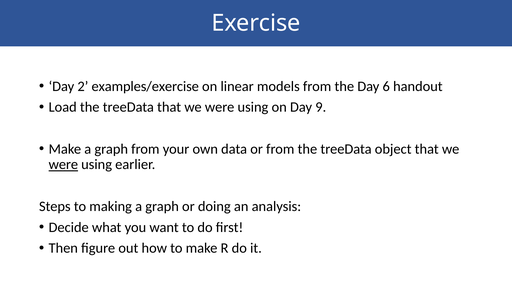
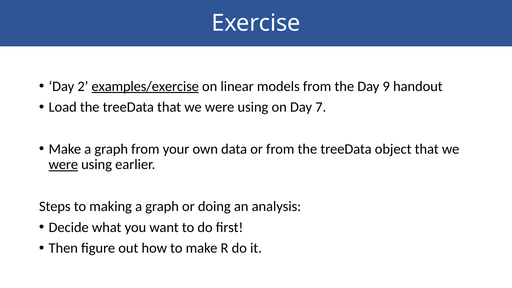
examples/exercise underline: none -> present
6: 6 -> 9
9: 9 -> 7
